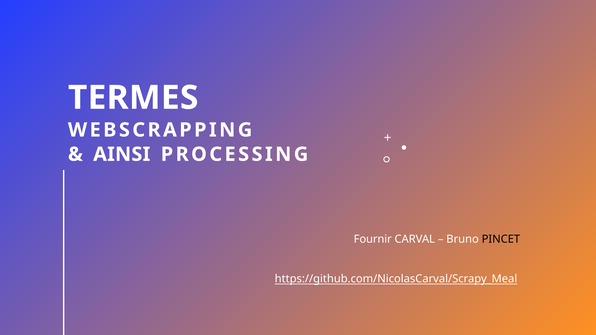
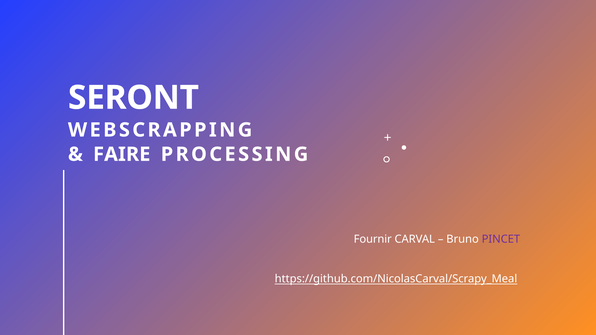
TERMES: TERMES -> SERONT
AINSI: AINSI -> FAIRE
PINCET colour: black -> purple
